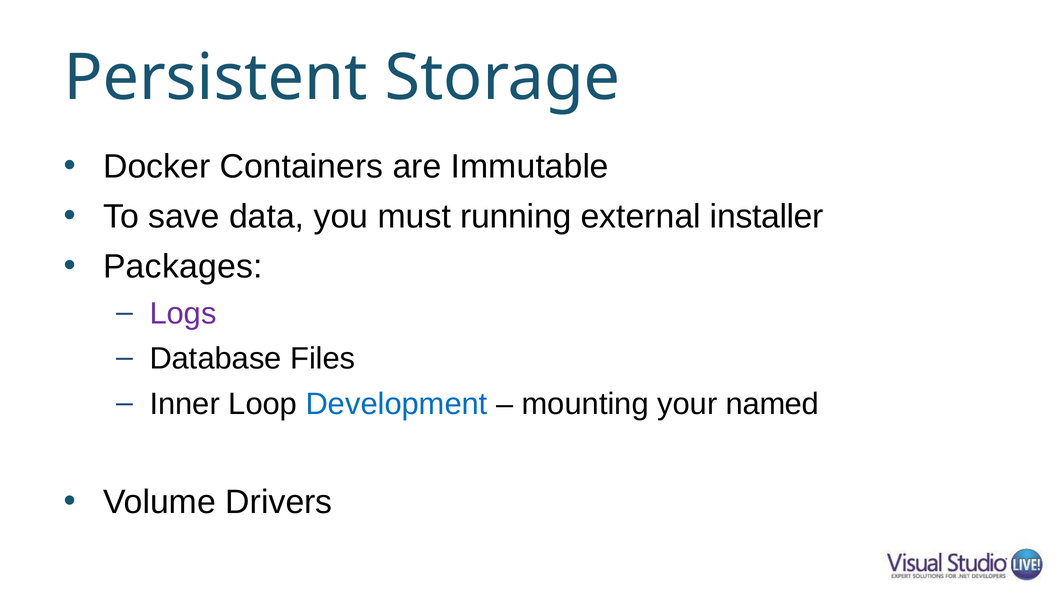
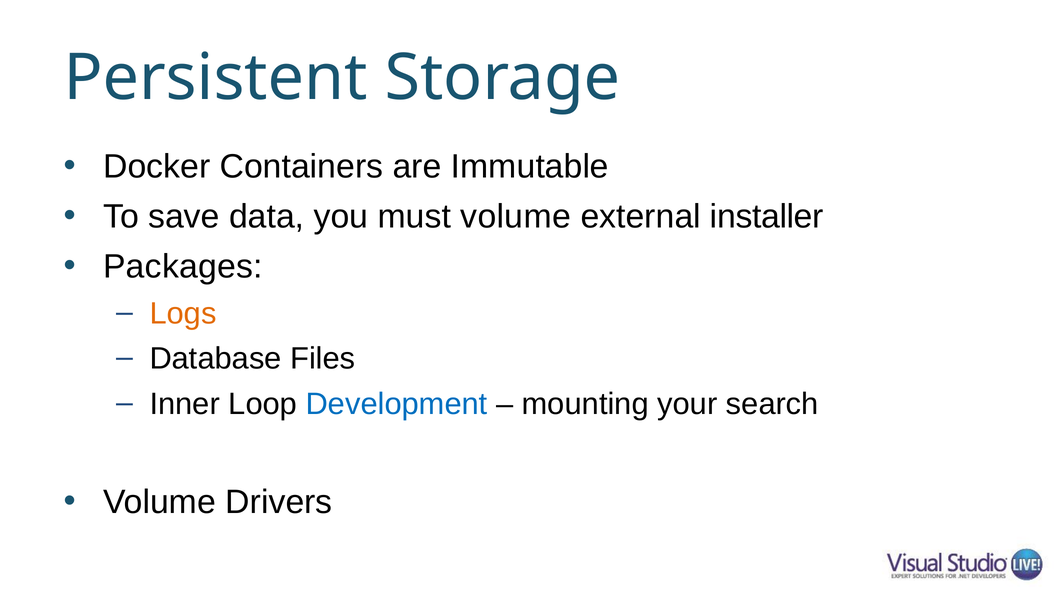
must running: running -> volume
Logs colour: purple -> orange
named: named -> search
